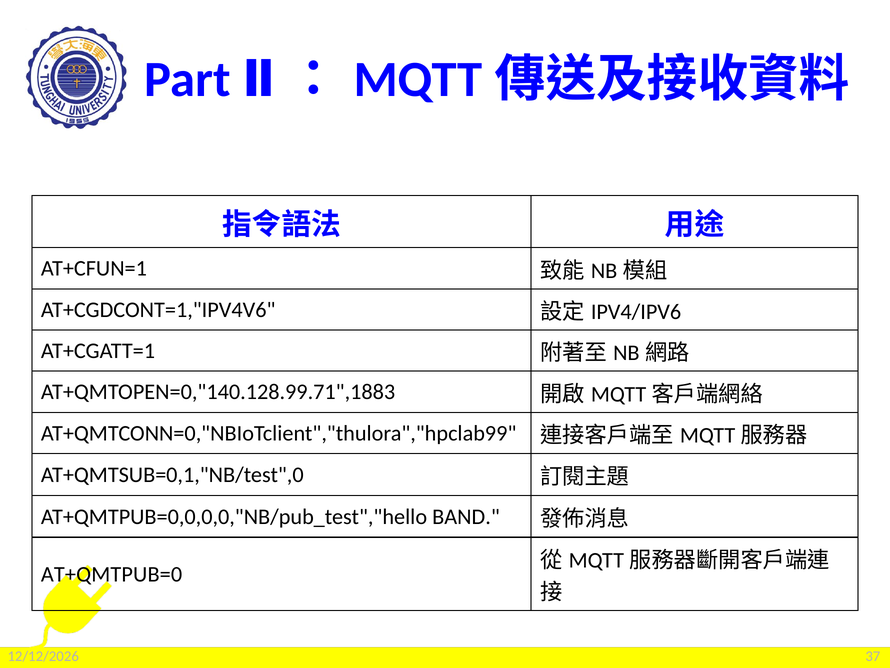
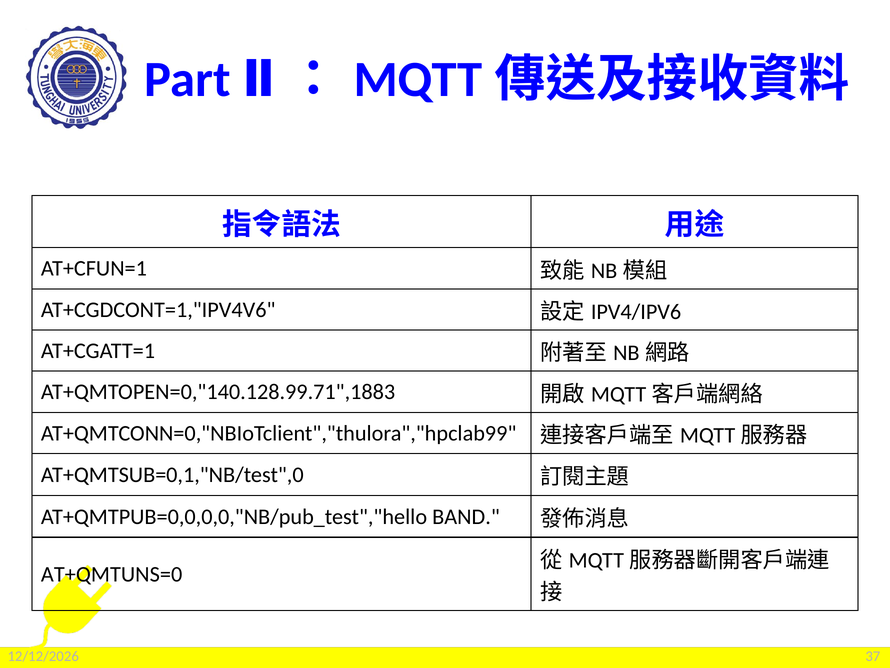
AT+QMTPUB=0: AT+QMTPUB=0 -> AT+QMTUNS=0
